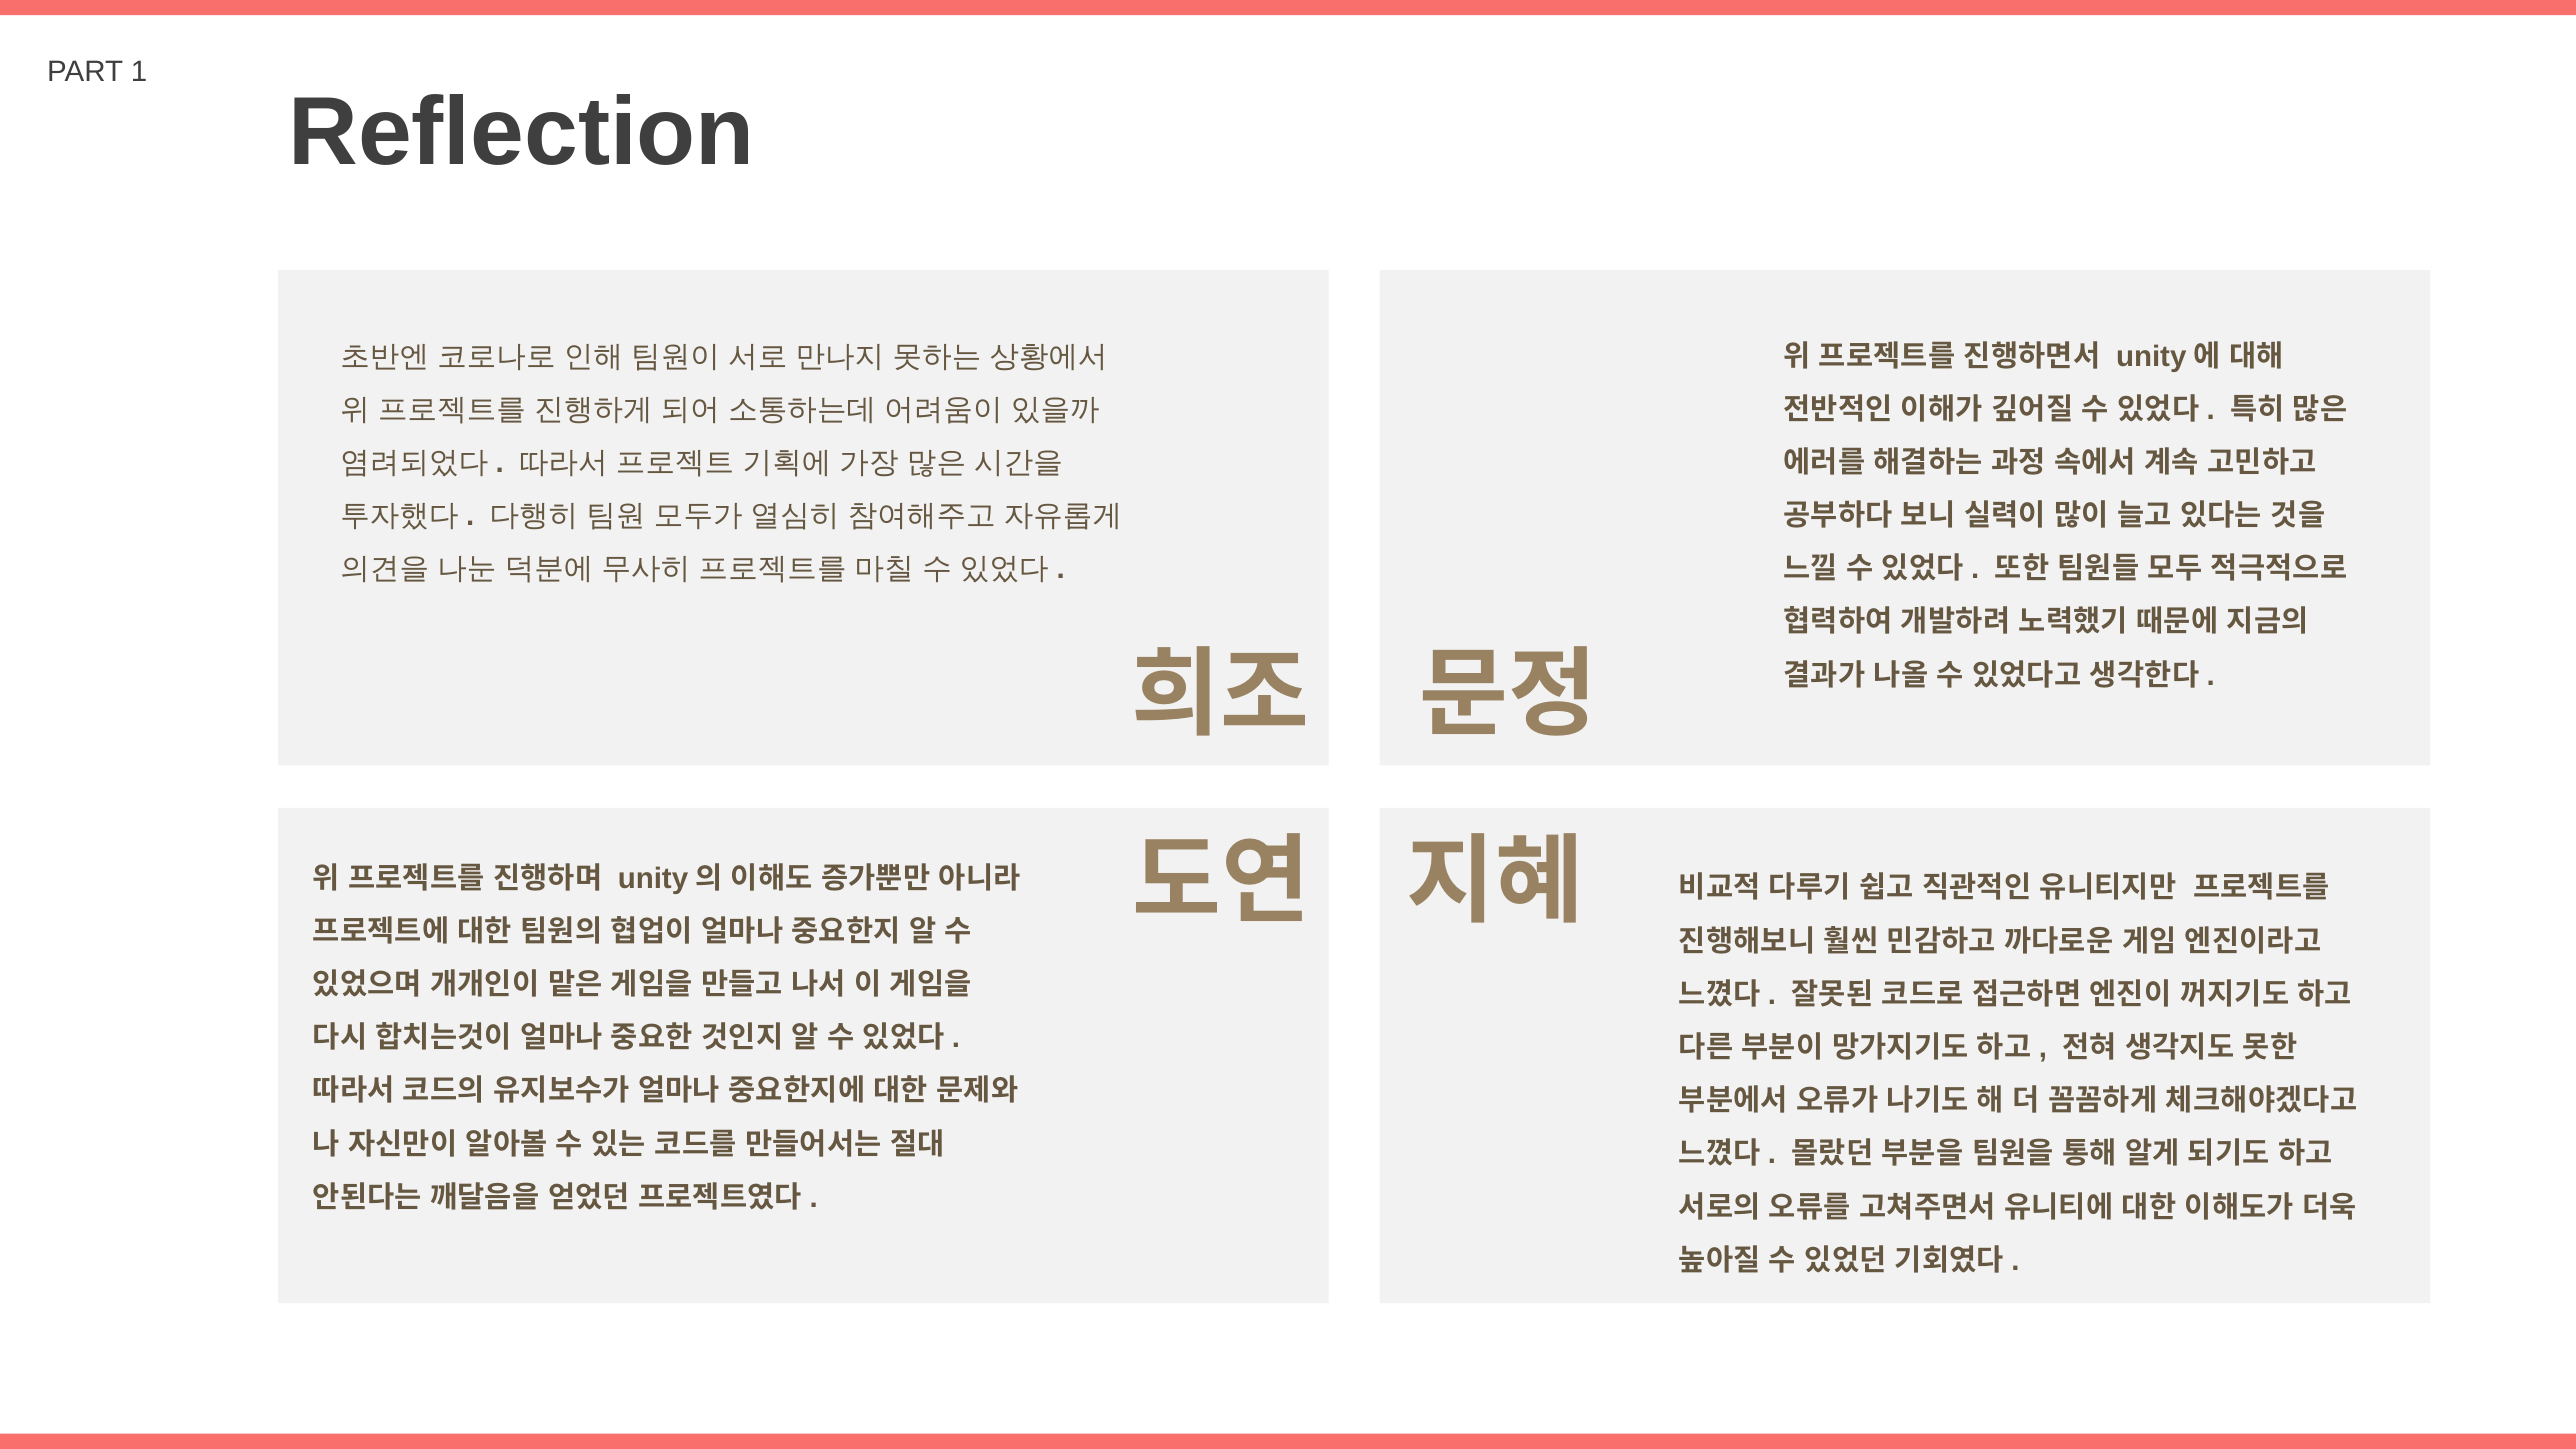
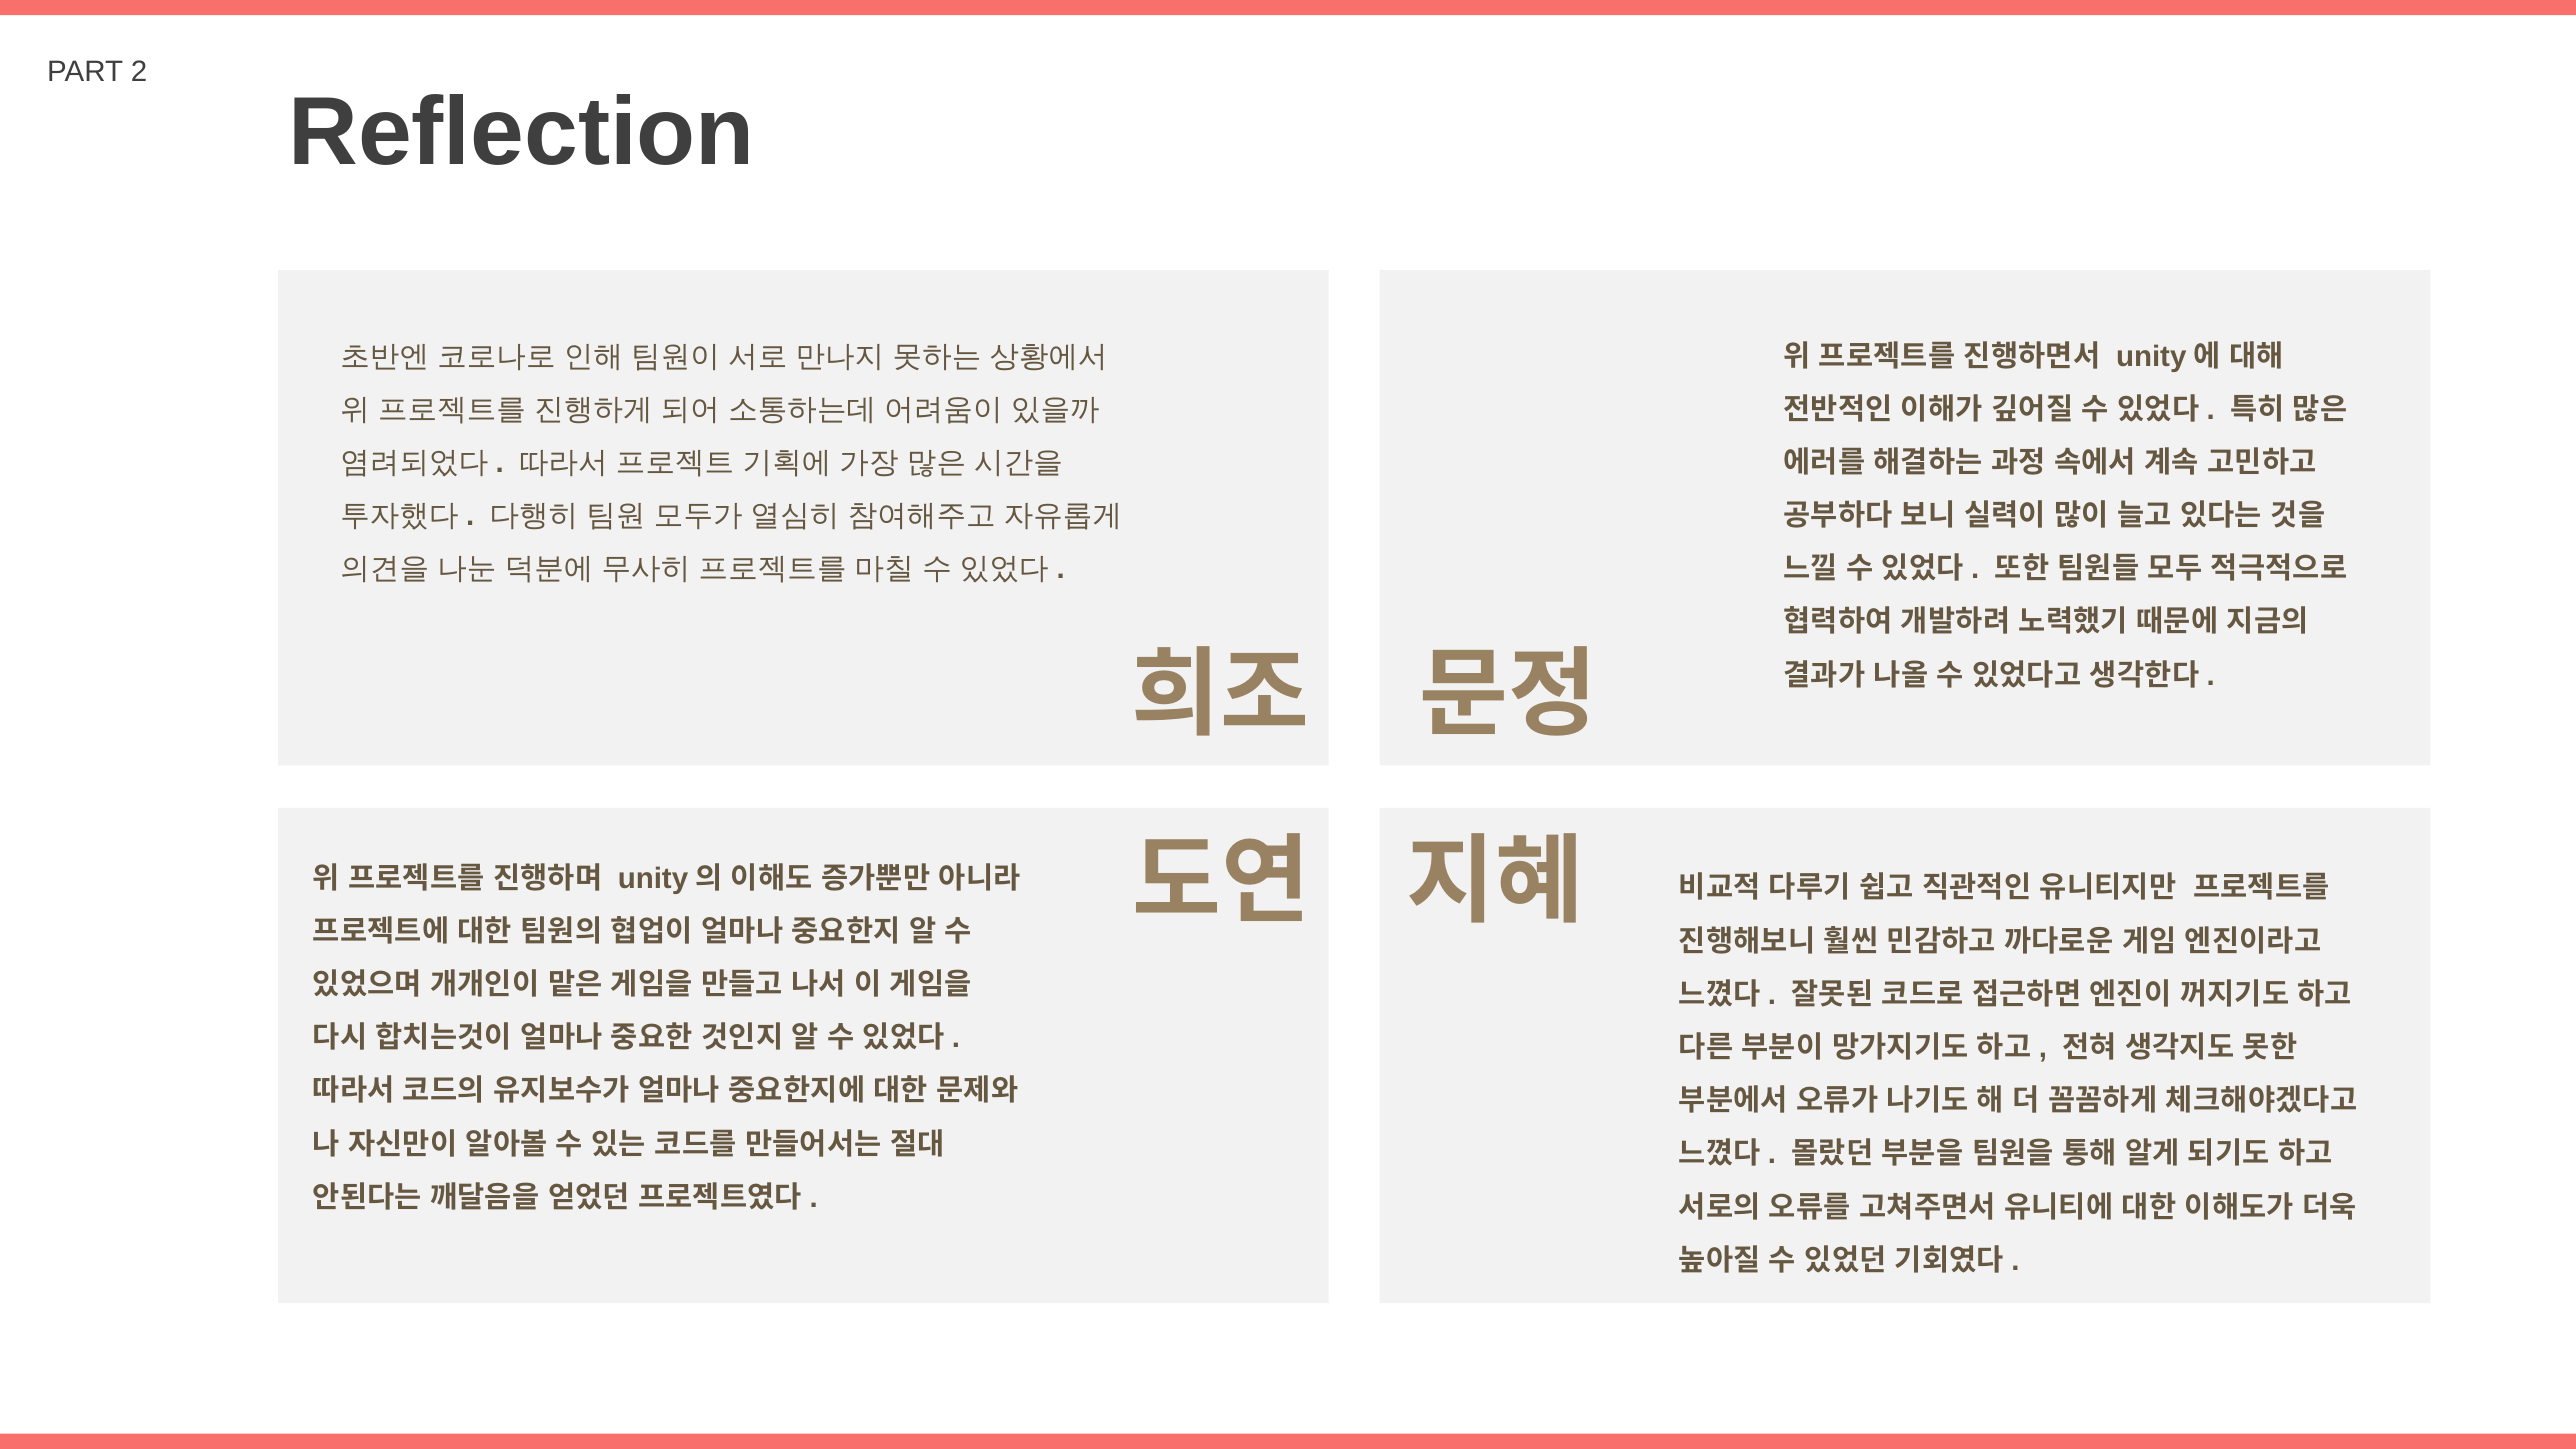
1: 1 -> 2
